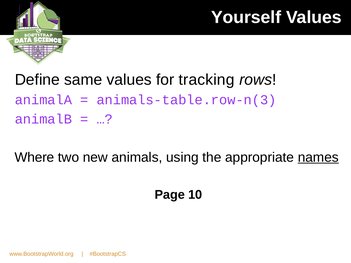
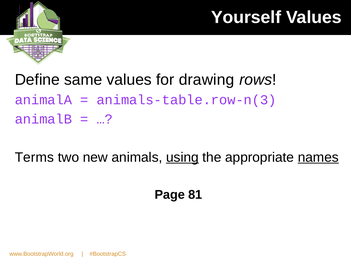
tracking: tracking -> drawing
Where: Where -> Terms
using underline: none -> present
10: 10 -> 81
